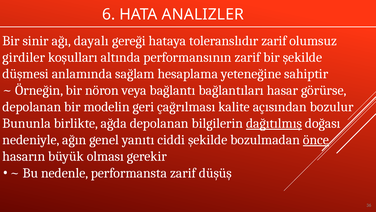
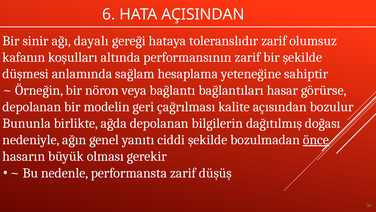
ANALIZLER: ANALIZLER -> AÇISINDAN
girdiler: girdiler -> kafanın
dağıtılmış underline: present -> none
